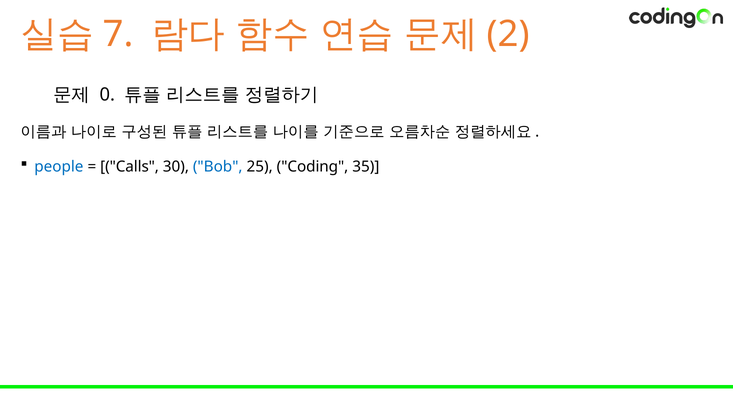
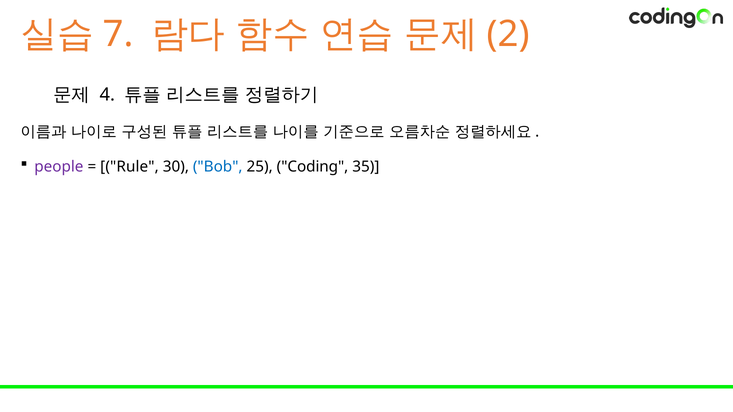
0: 0 -> 4
people colour: blue -> purple
Calls: Calls -> Rule
